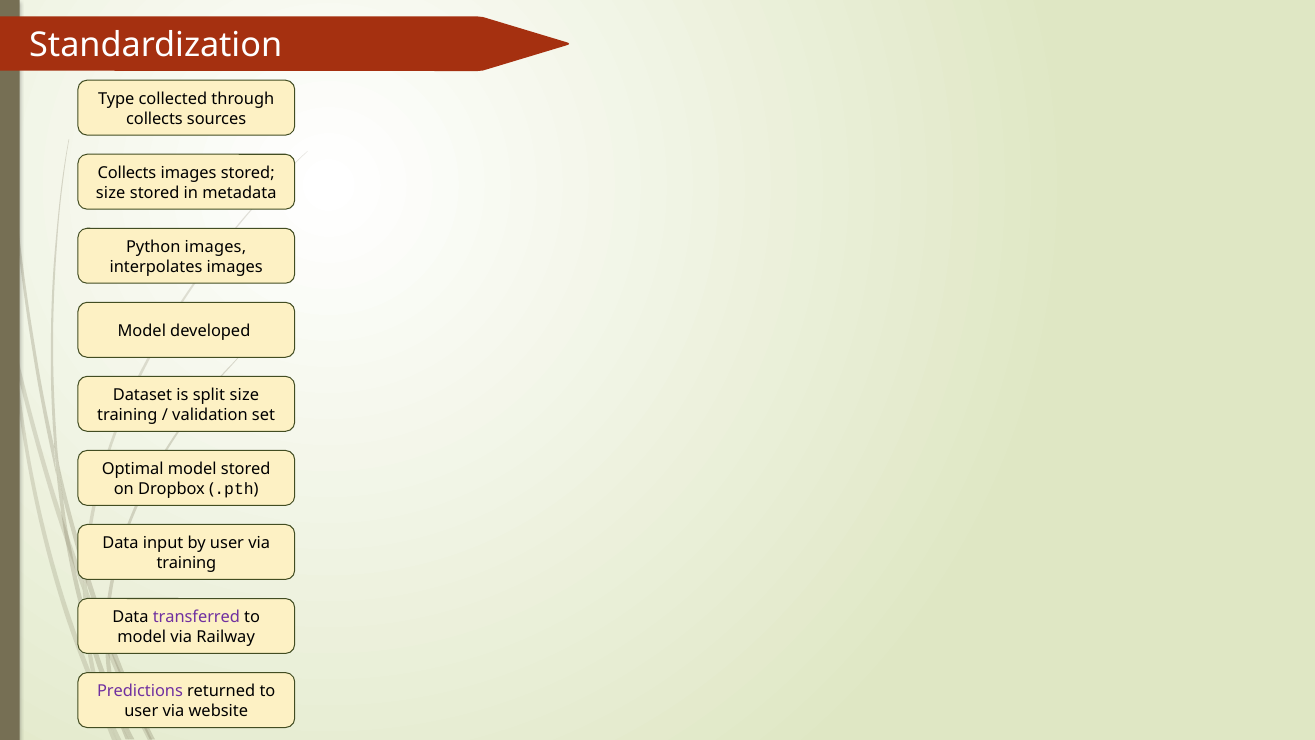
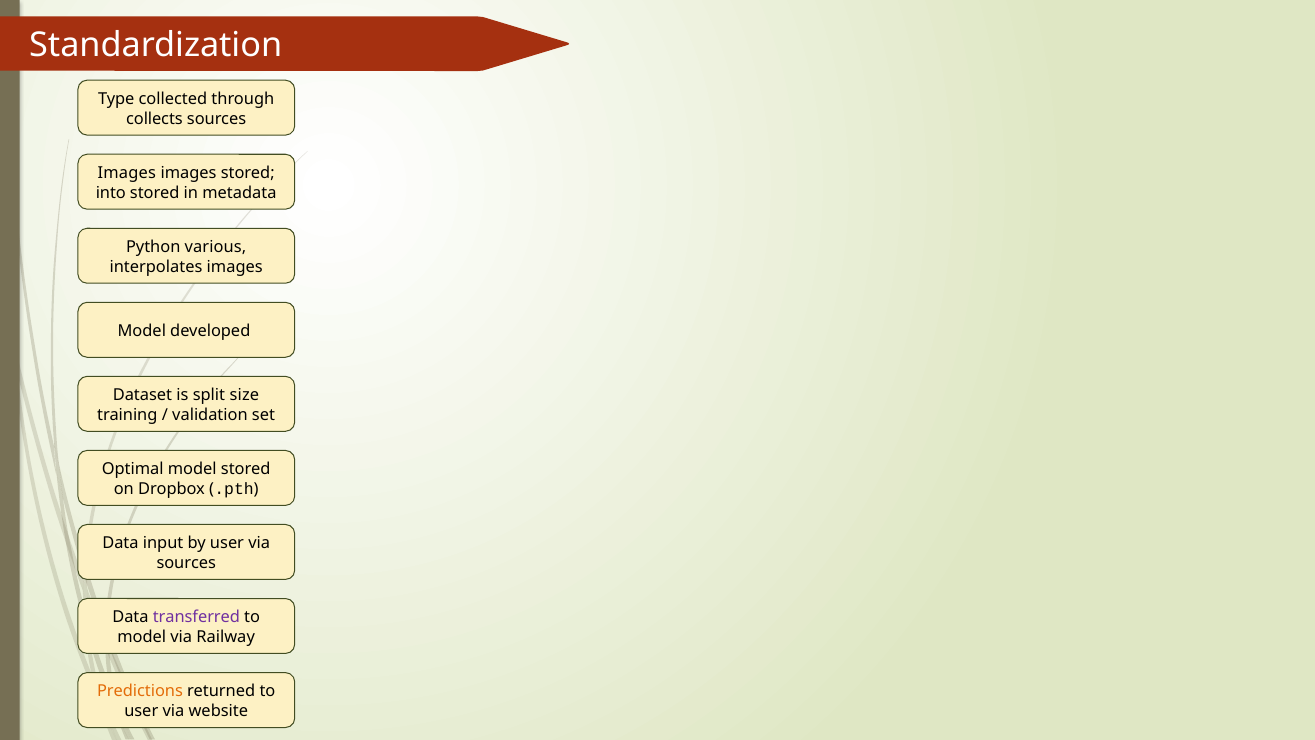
Collects at (127, 173): Collects -> Images
size at (111, 193): size -> into
Python images: images -> various
training at (186, 563): training -> sources
Predictions colour: purple -> orange
